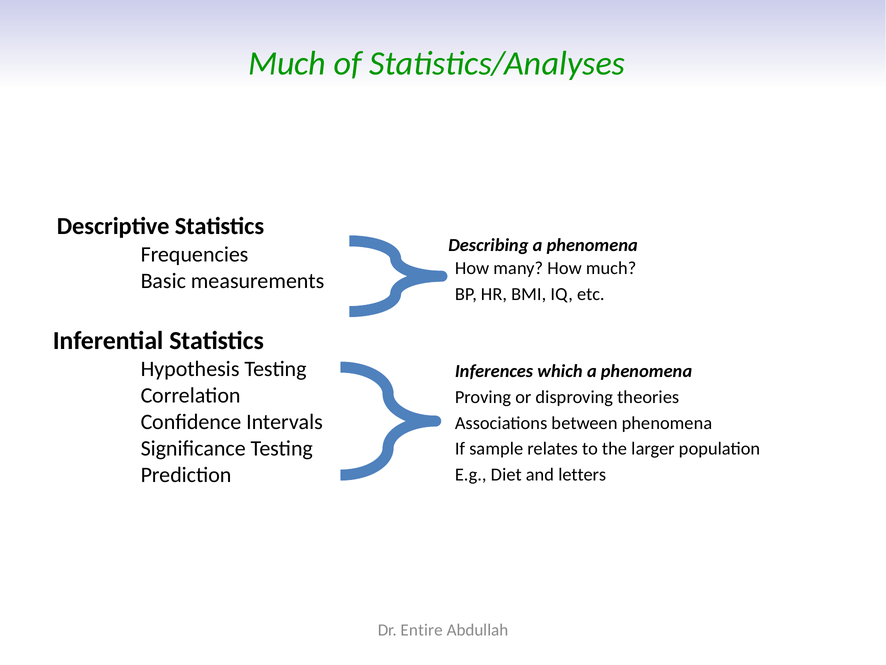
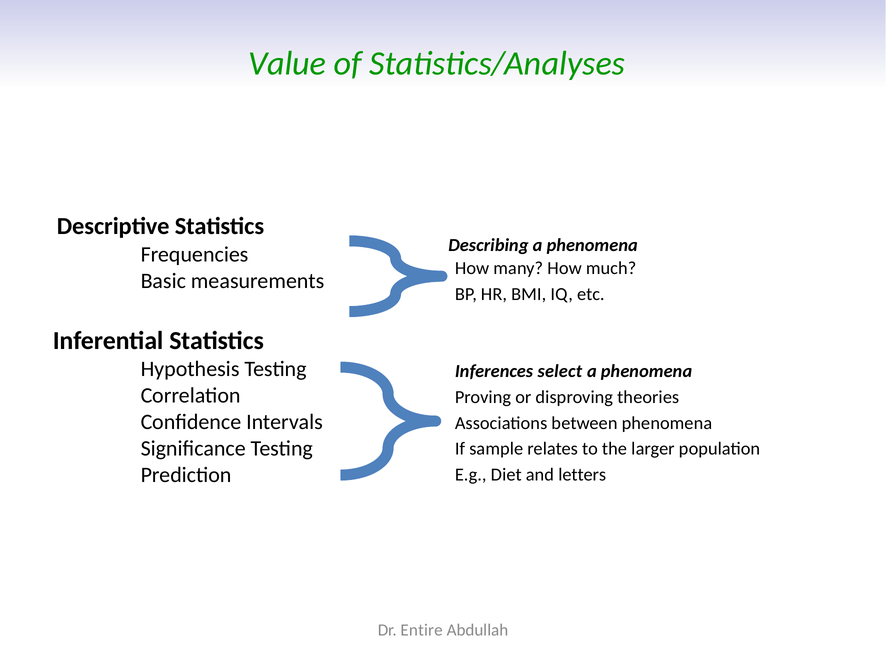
Much at (287, 64): Much -> Value
which: which -> select
